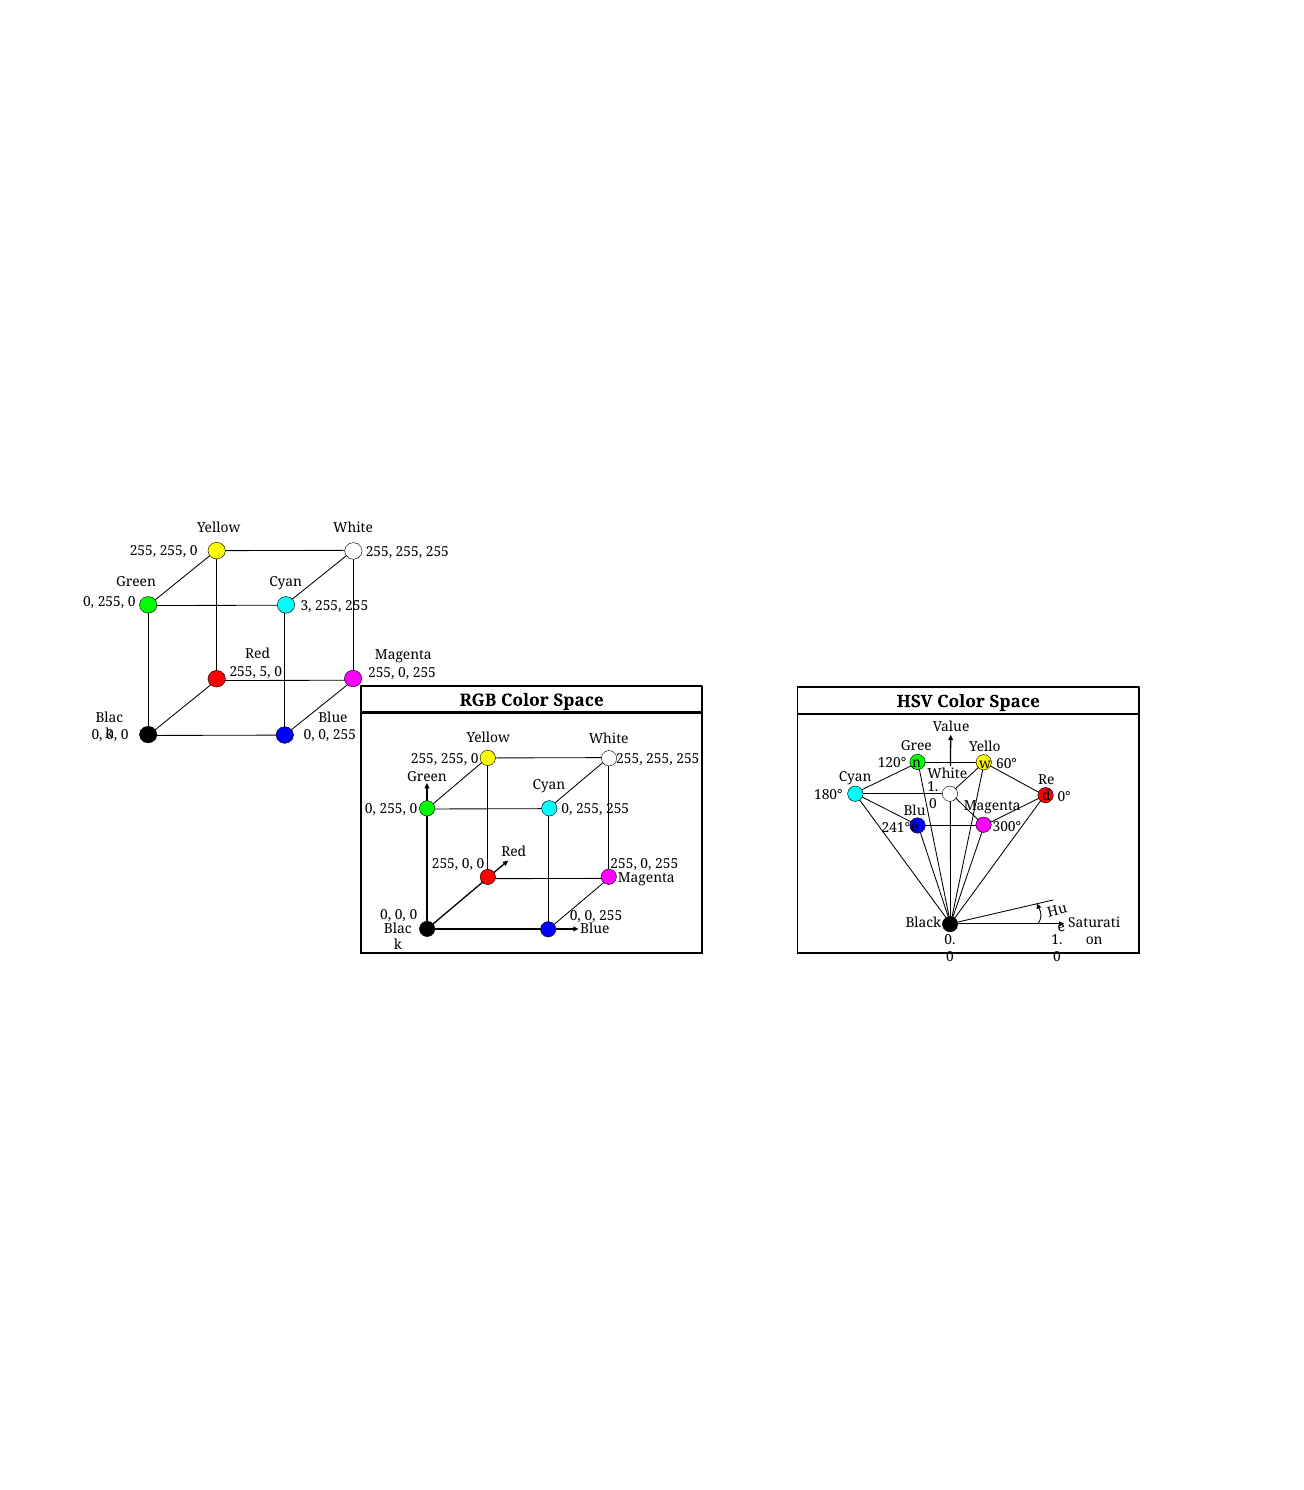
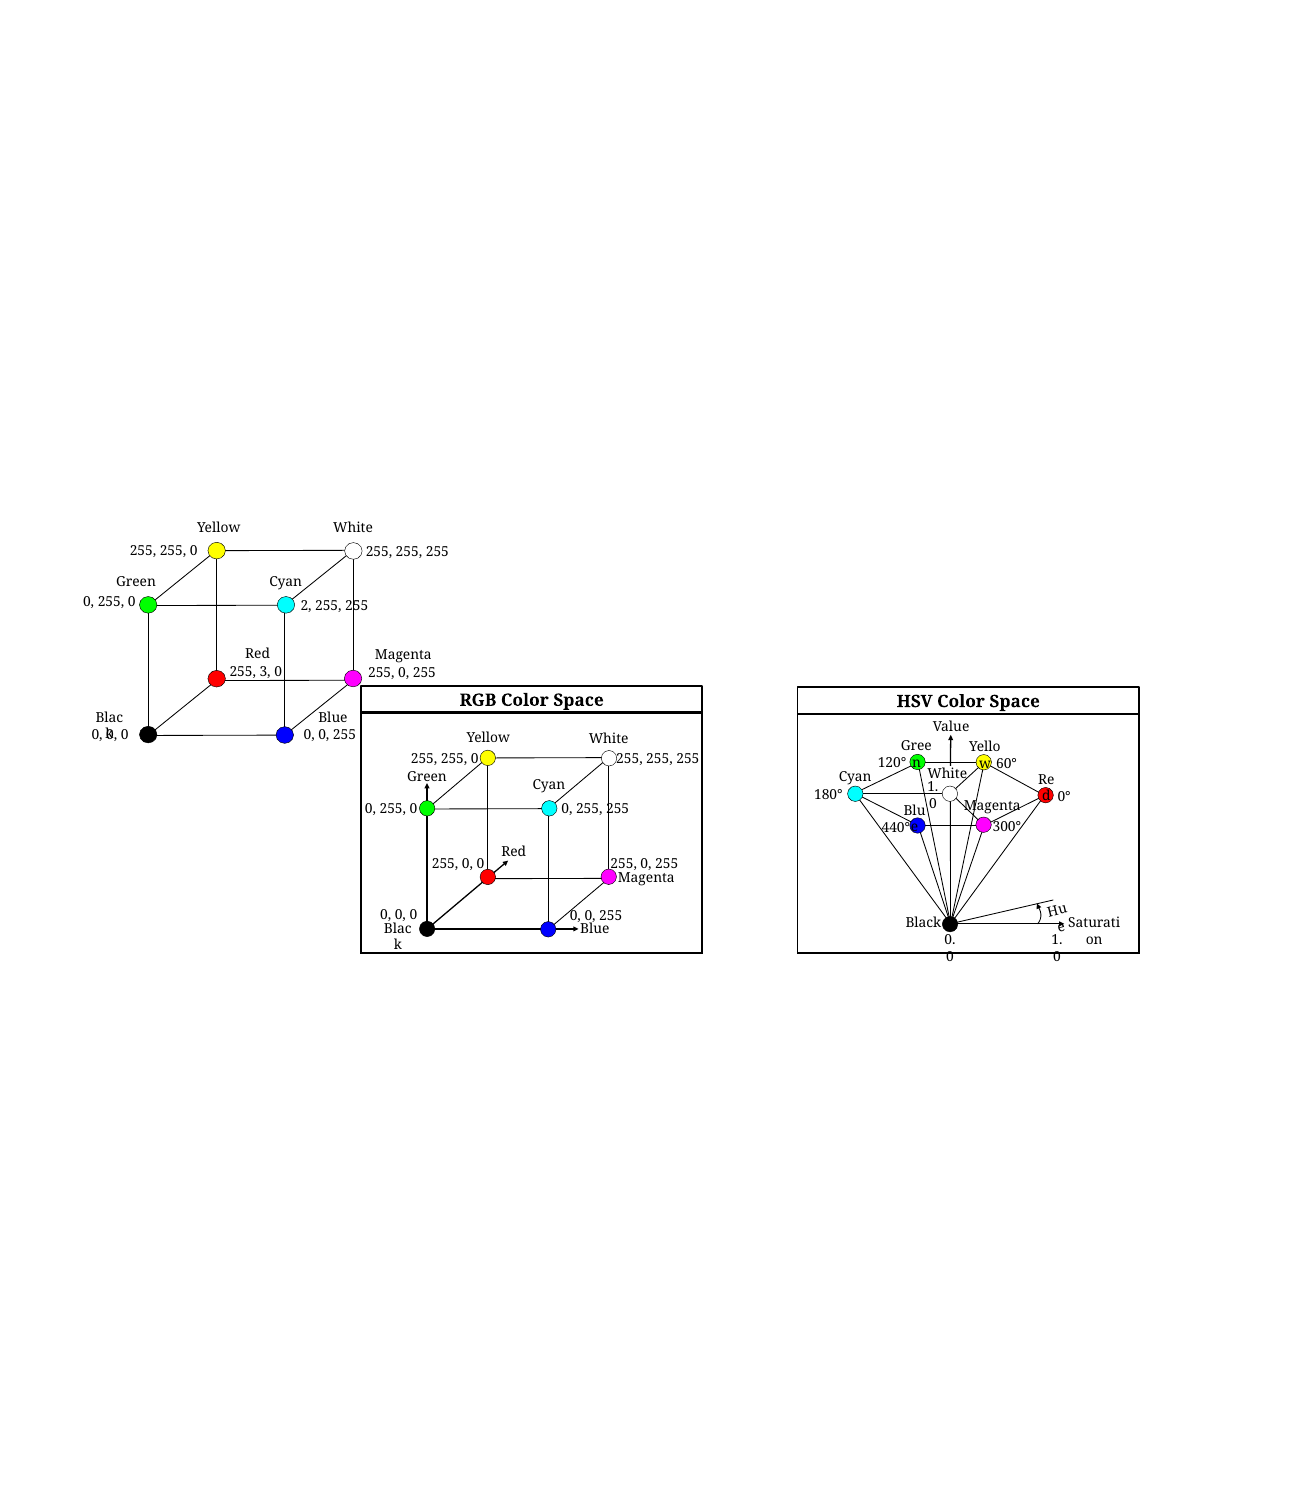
3: 3 -> 2
5: 5 -> 3
241°: 241° -> 440°
